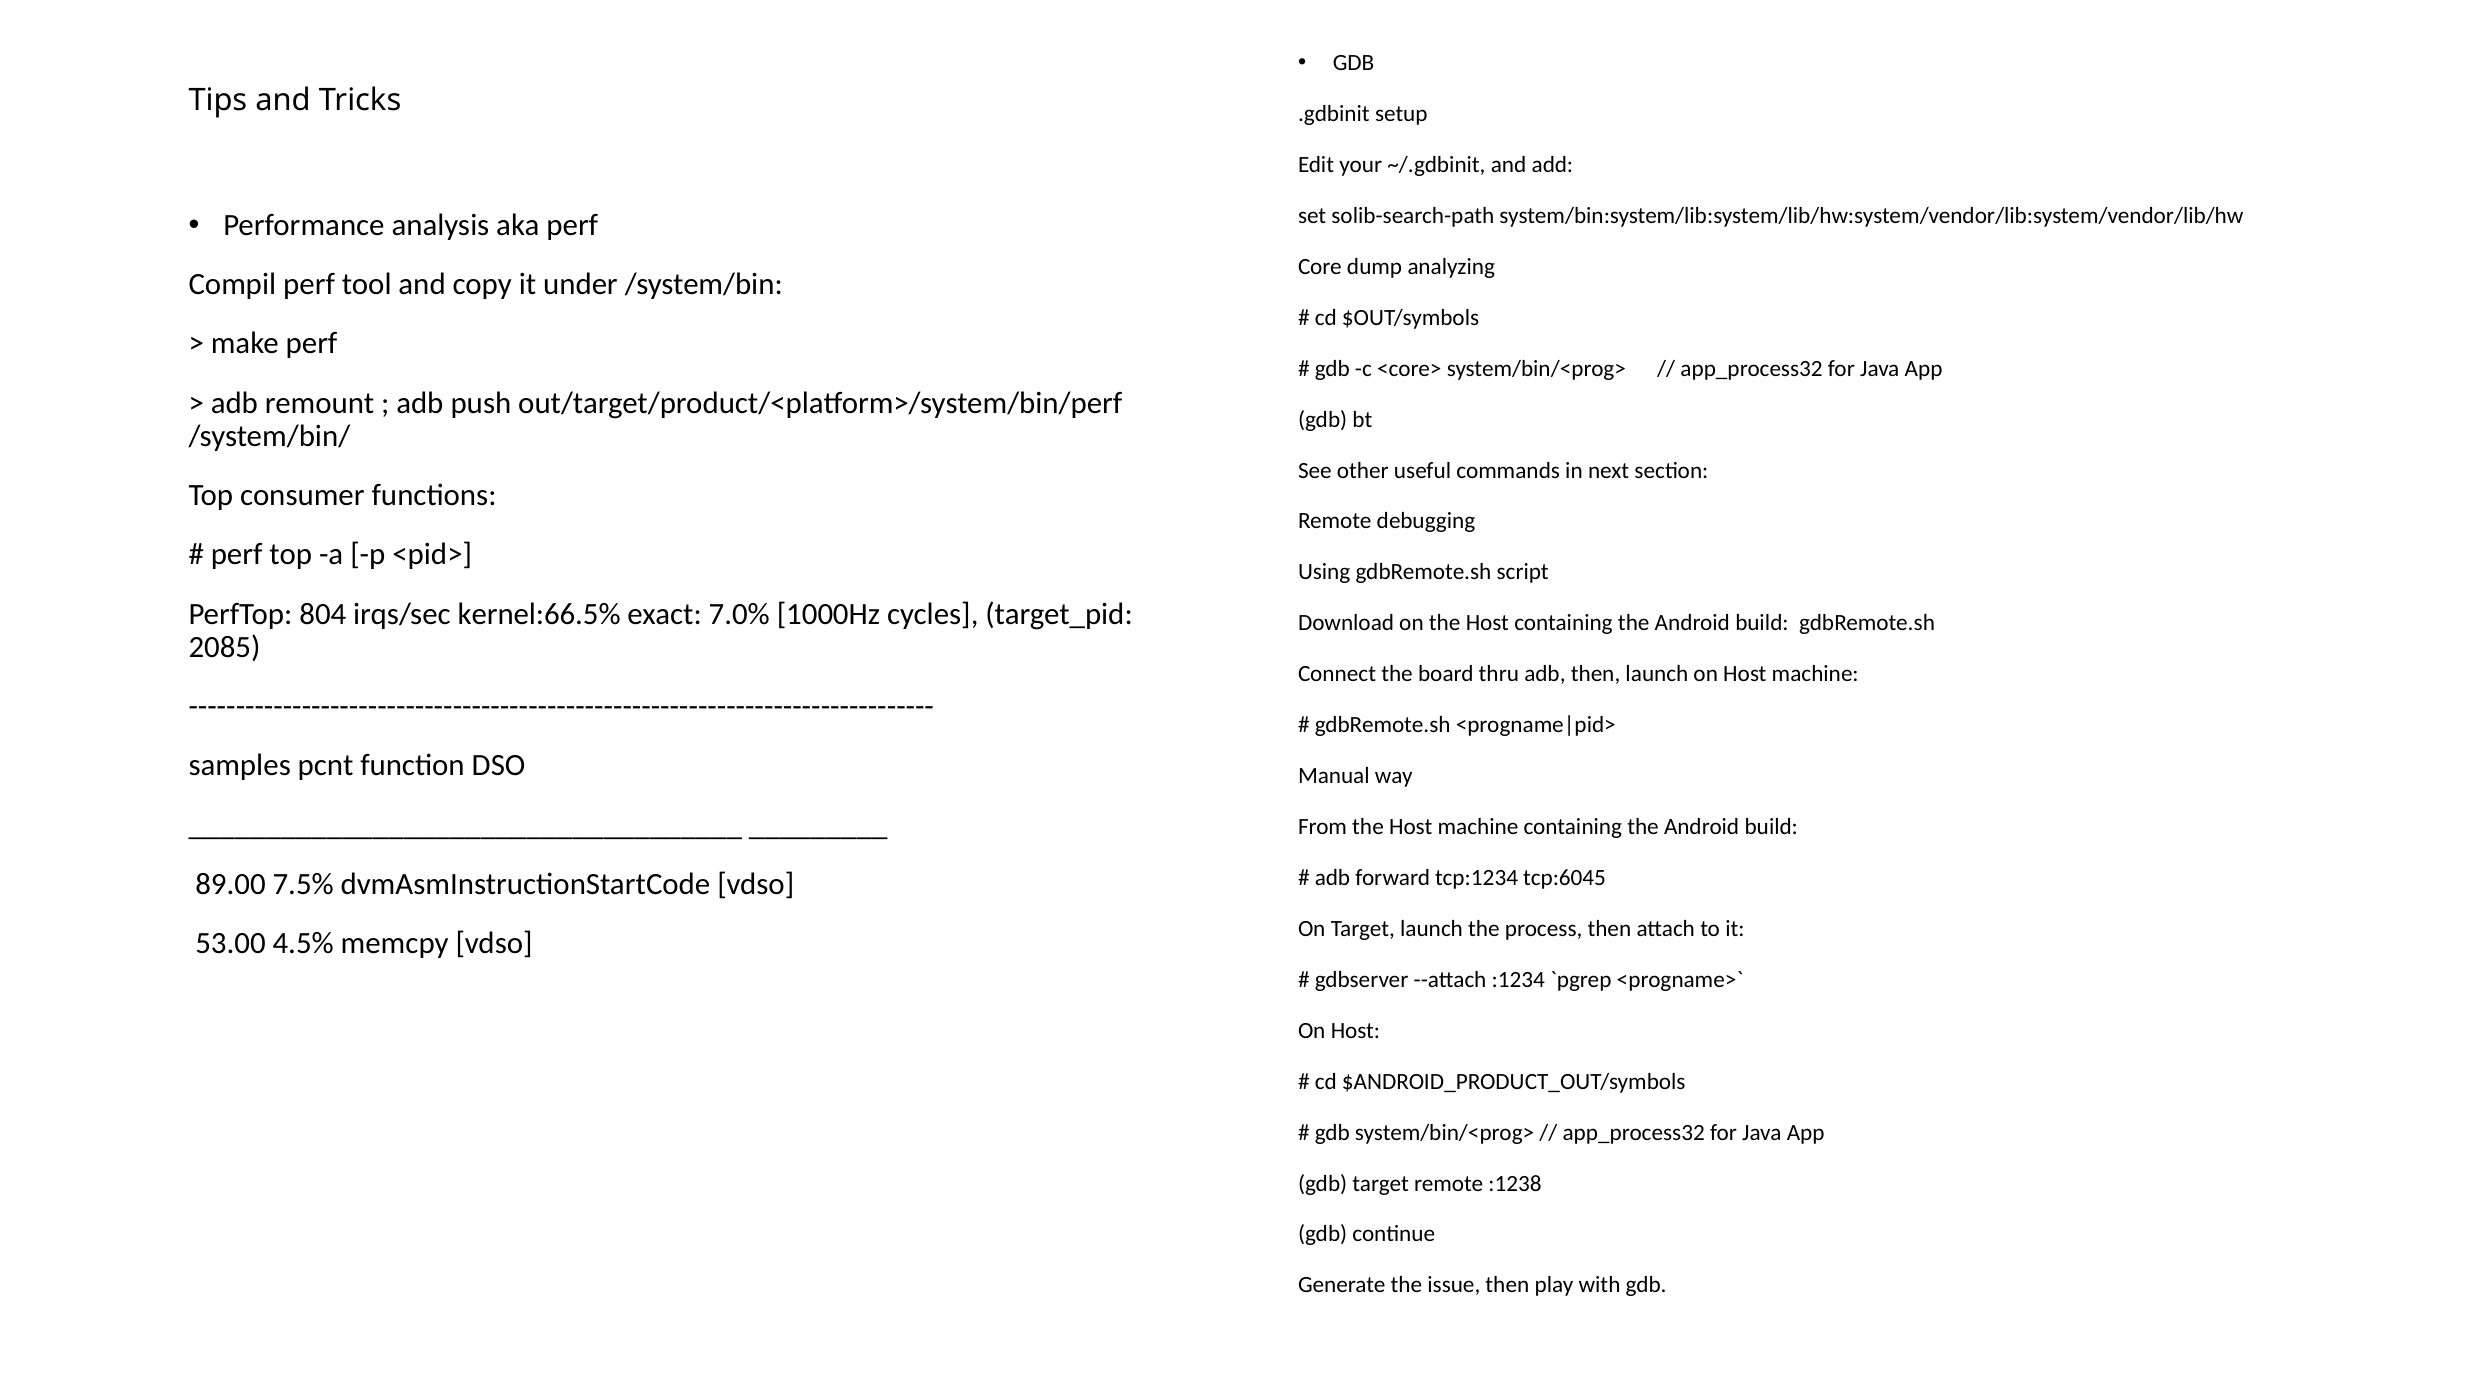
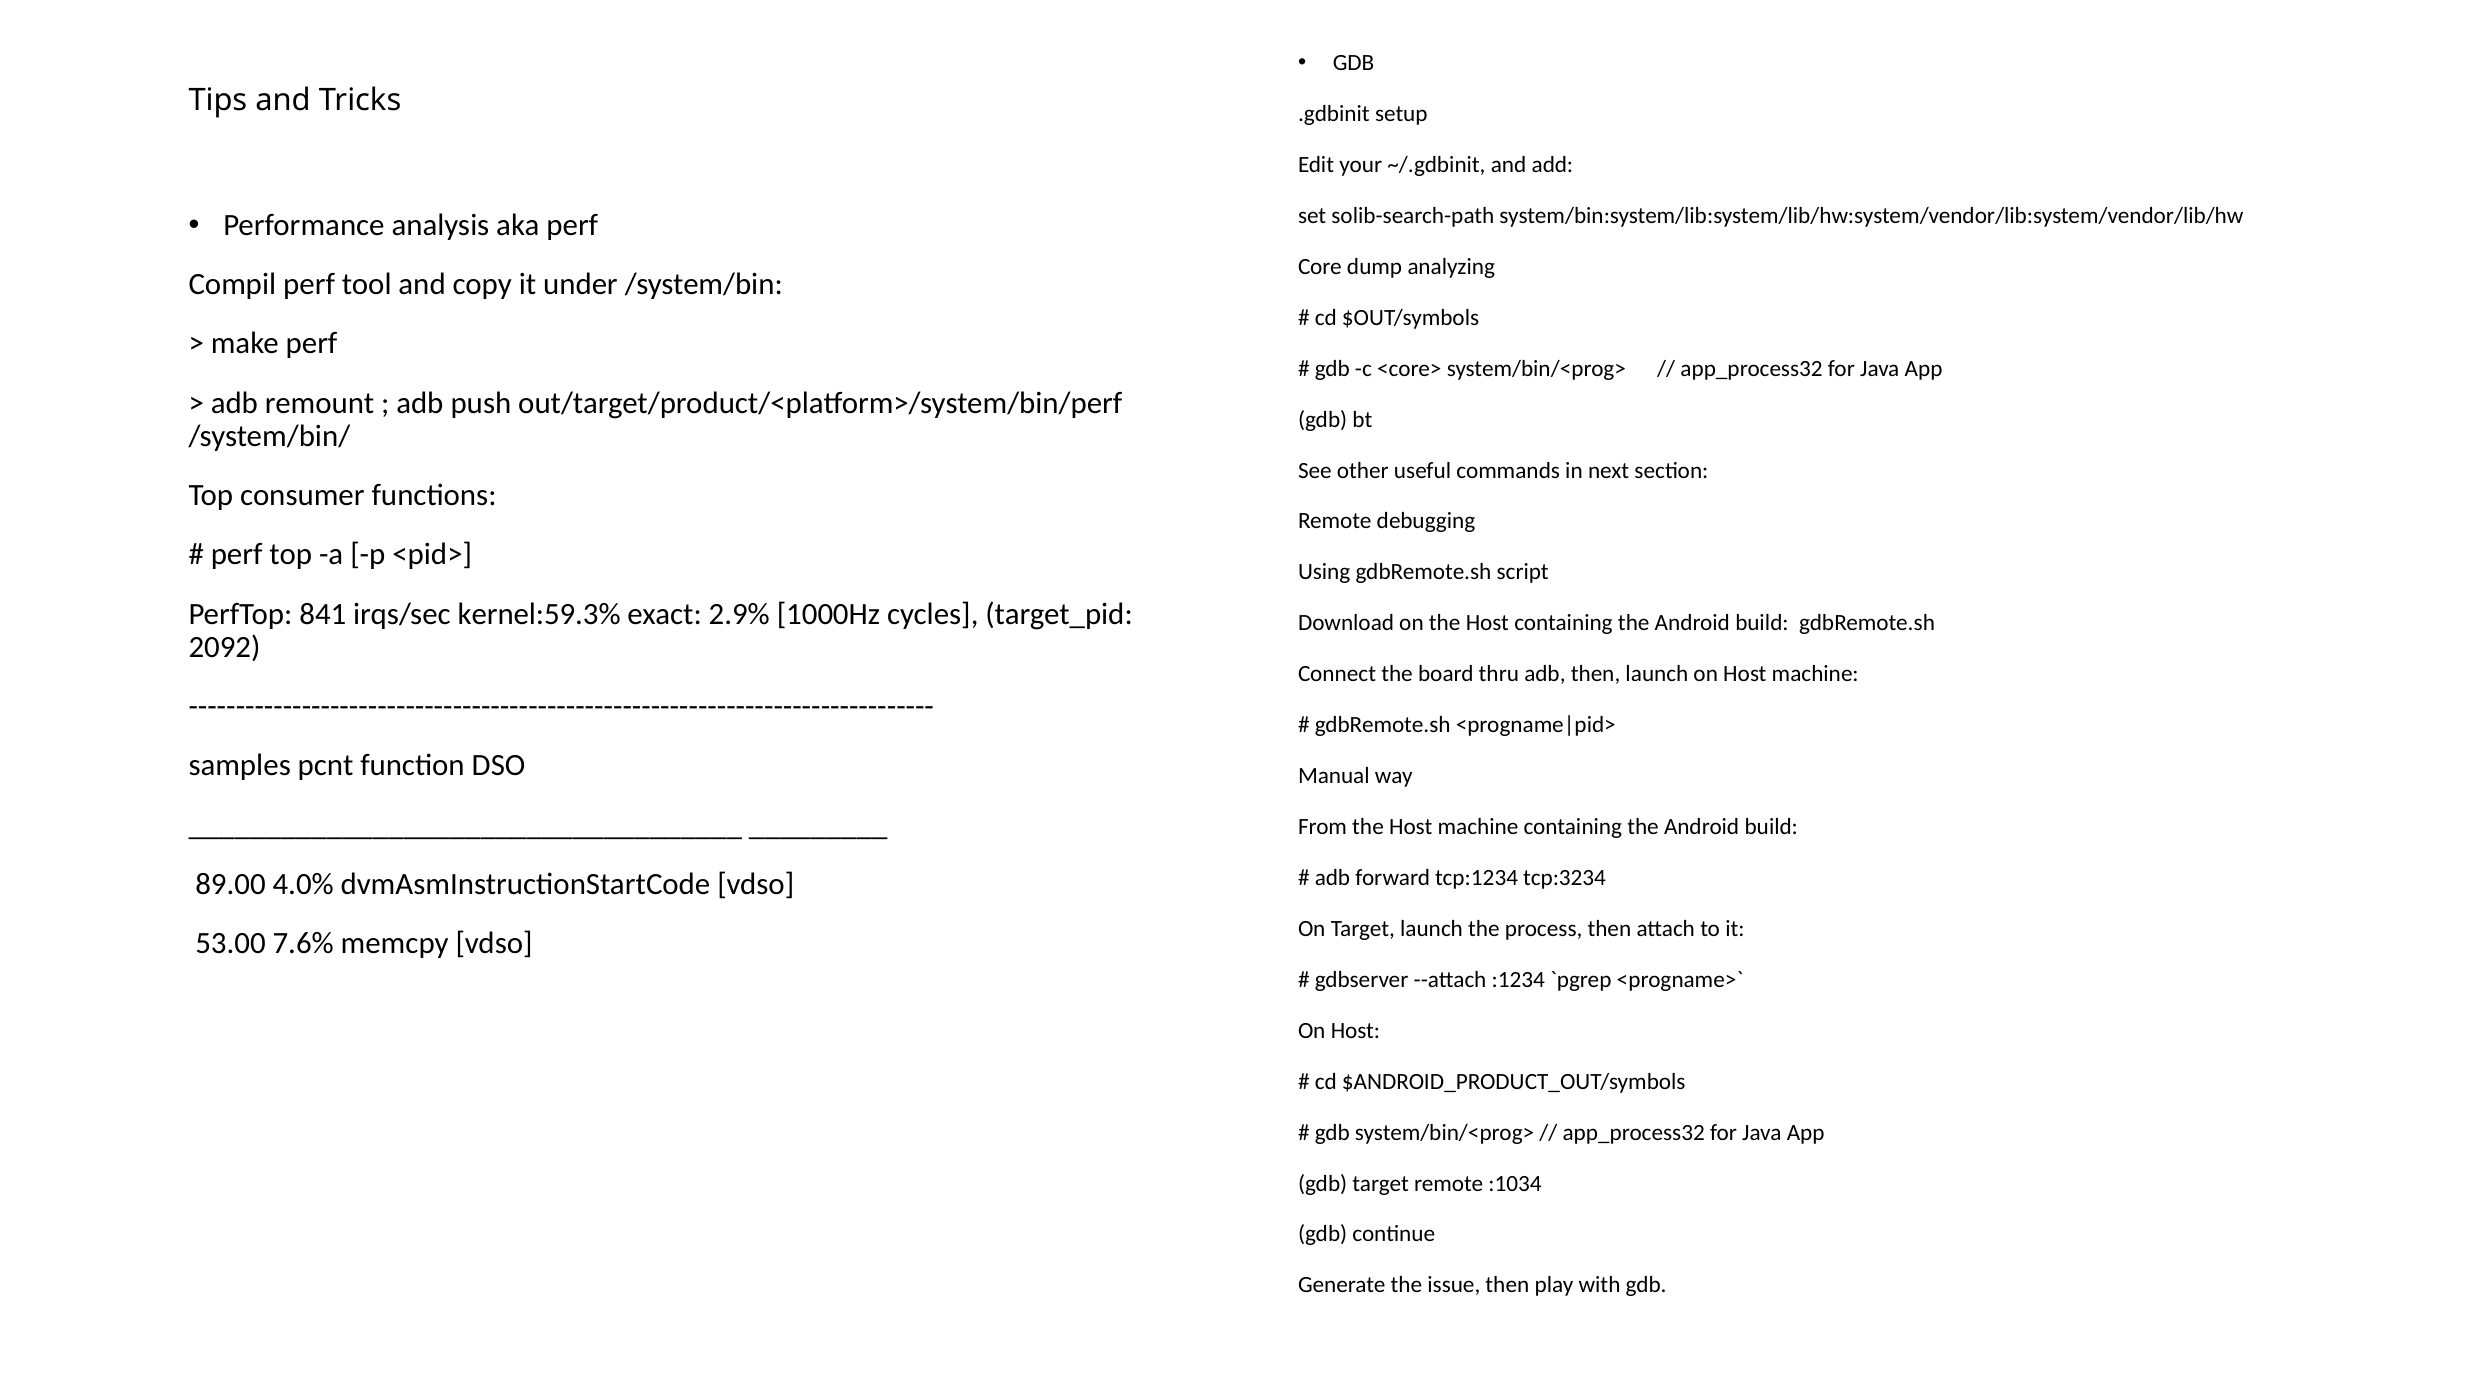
804: 804 -> 841
kernel:66.5%: kernel:66.5% -> kernel:59.3%
7.0%: 7.0% -> 2.9%
2085: 2085 -> 2092
tcp:6045: tcp:6045 -> tcp:3234
7.5%: 7.5% -> 4.0%
4.5%: 4.5% -> 7.6%
:1238: :1238 -> :1034
